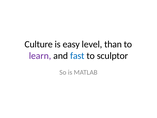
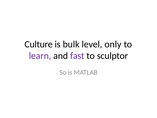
easy: easy -> bulk
than: than -> only
fast colour: blue -> purple
